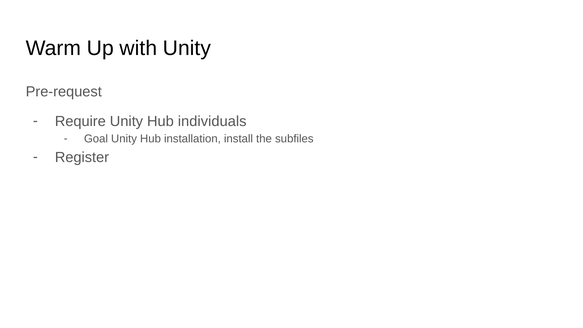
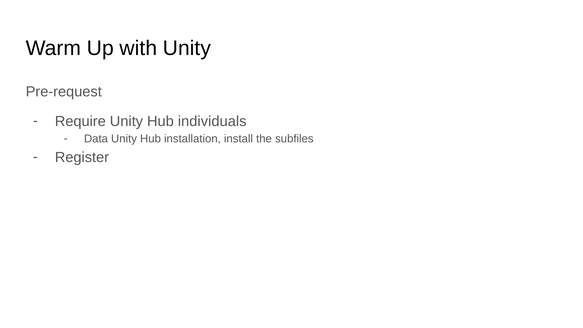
Goal: Goal -> Data
